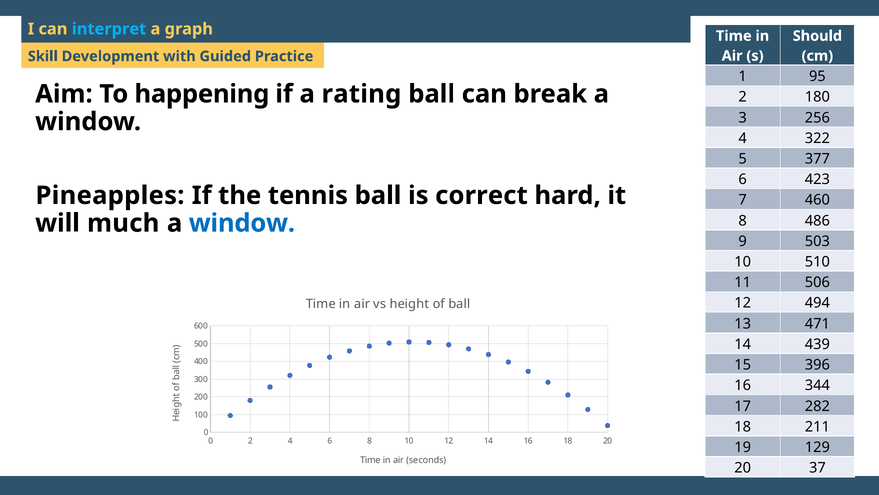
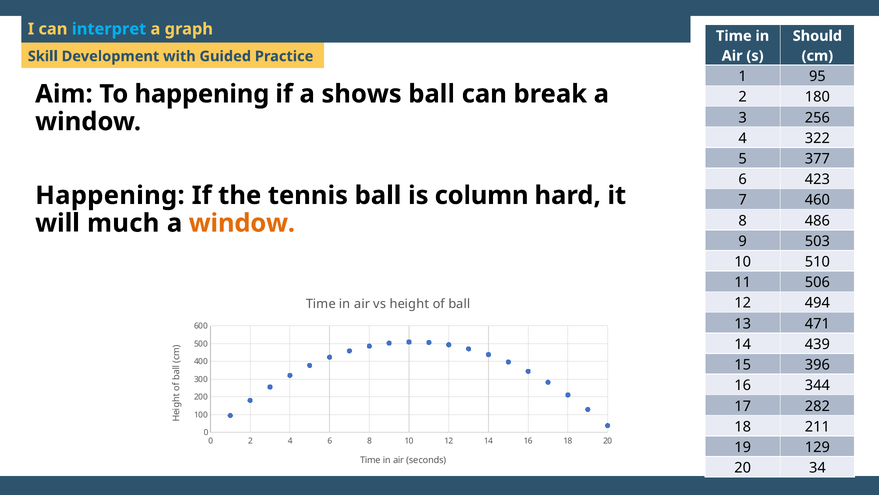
rating: rating -> shows
Pineapples at (110, 195): Pineapples -> Happening
correct: correct -> column
window at (242, 223) colour: blue -> orange
37: 37 -> 34
